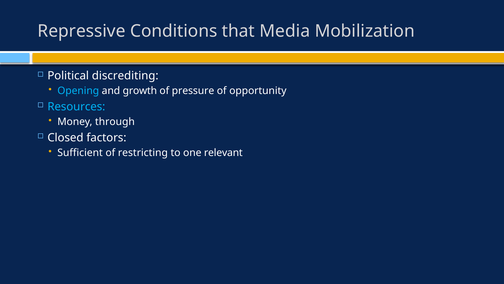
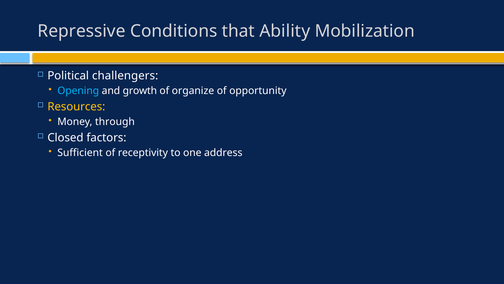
Media: Media -> Ability
discrediting: discrediting -> challengers
pressure: pressure -> organize
Resources colour: light blue -> yellow
restricting: restricting -> receptivity
relevant: relevant -> address
